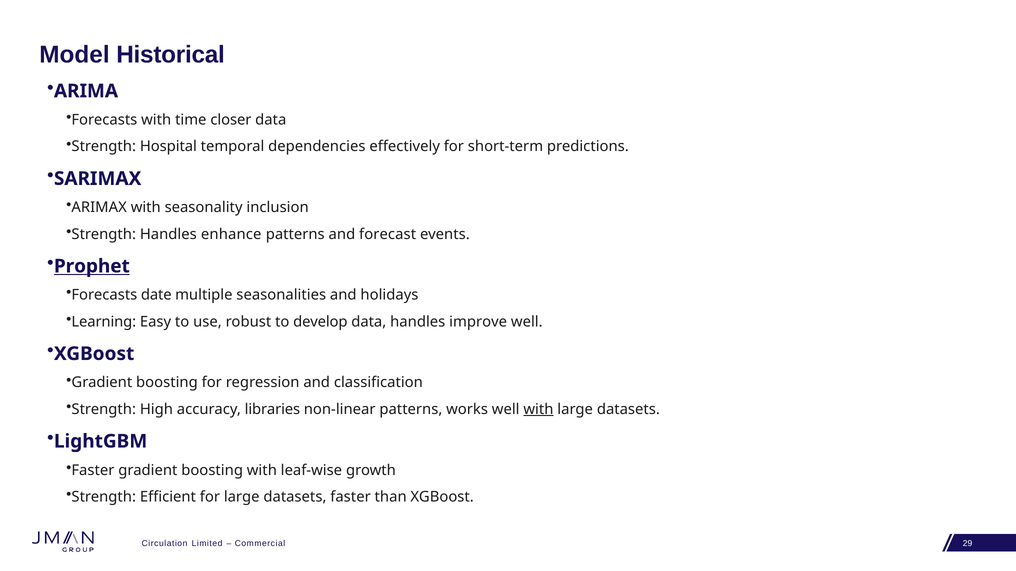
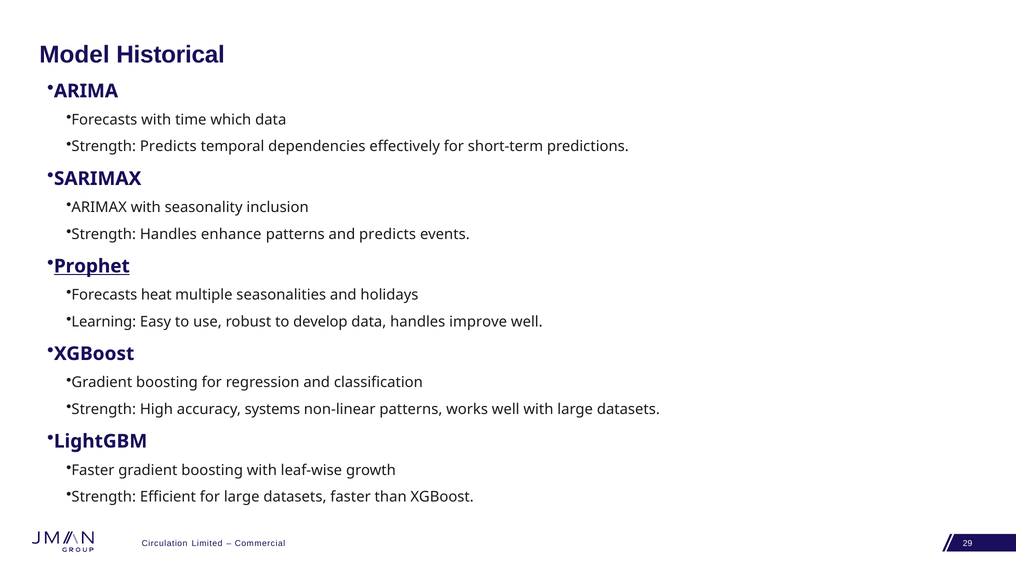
closer: closer -> which
Strength Hospital: Hospital -> Predicts
and forecast: forecast -> predicts
date: date -> heat
libraries: libraries -> systems
with at (538, 410) underline: present -> none
